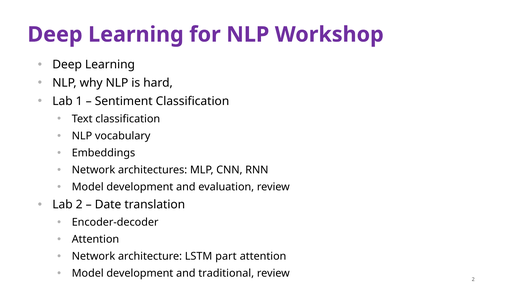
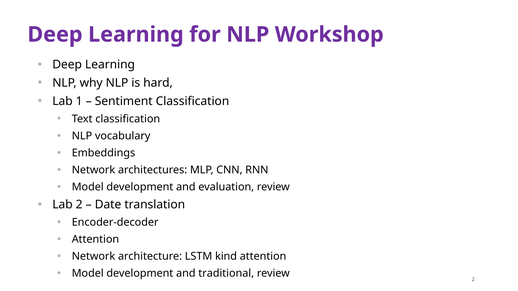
part: part -> kind
